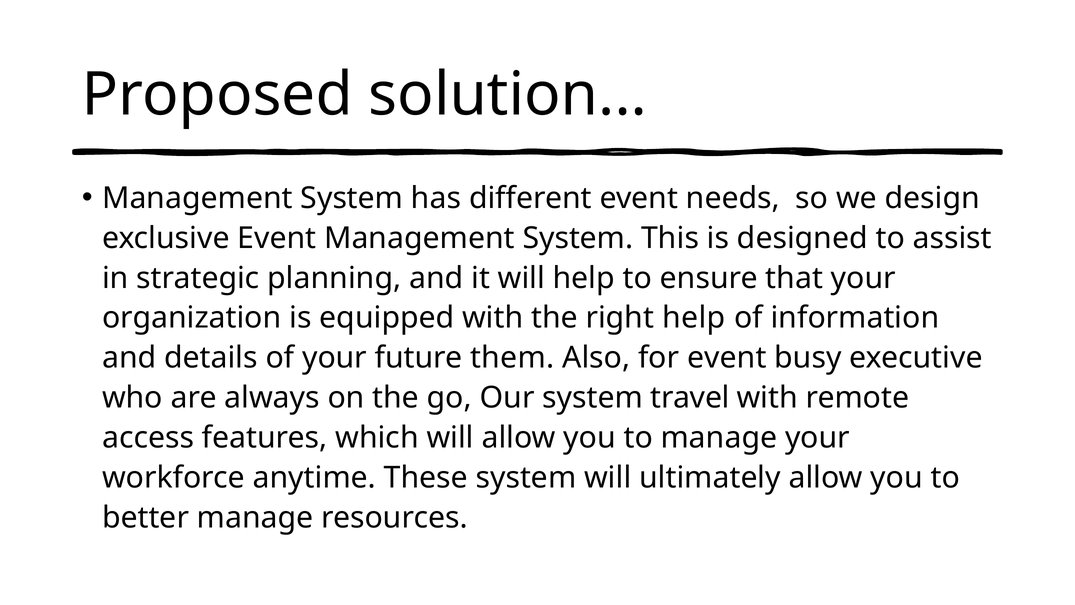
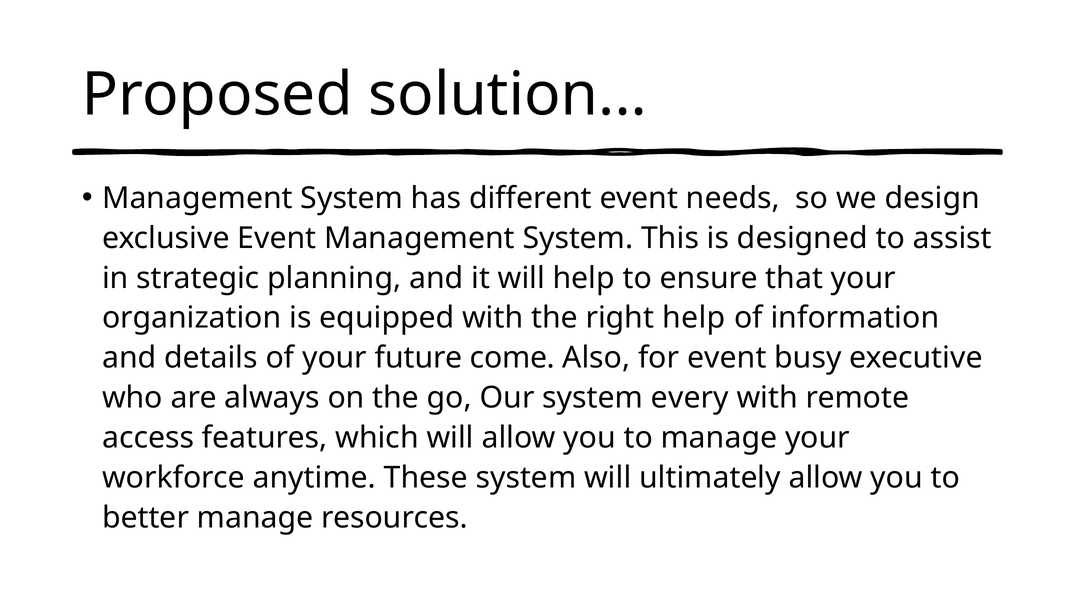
them: them -> come
travel: travel -> every
